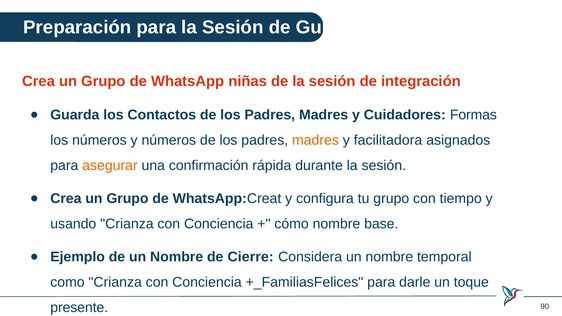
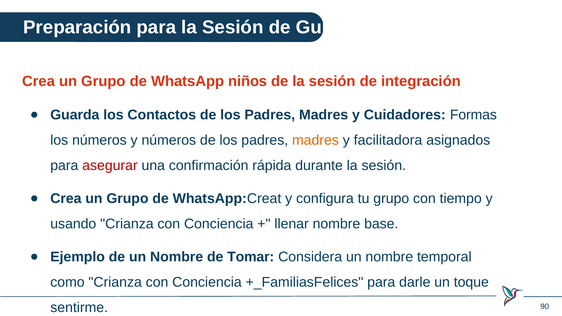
niñas: niñas -> niños
asegurar colour: orange -> red
cómo: cómo -> llenar
Cierre: Cierre -> Tomar
presente: presente -> sentirme
